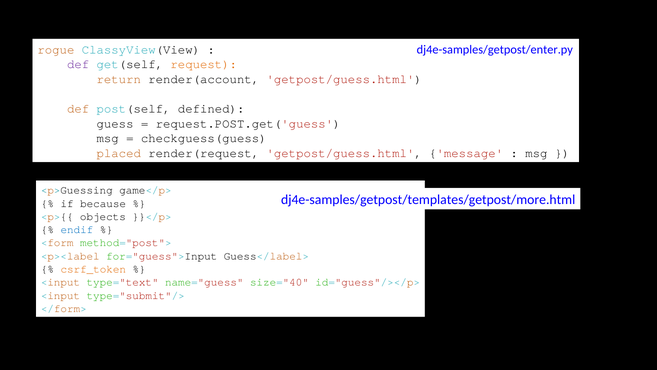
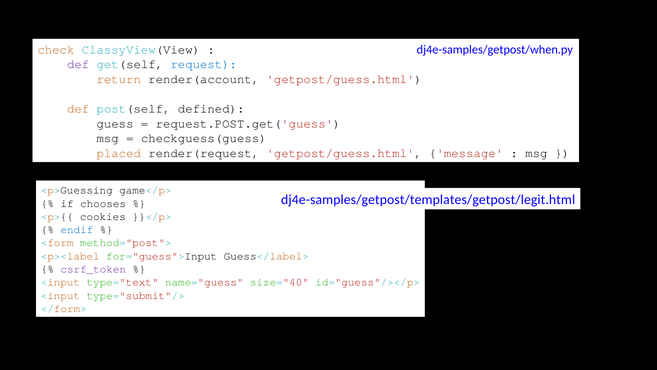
rogue: rogue -> check
dj4e-samples/getpost/enter.py: dj4e-samples/getpost/enter.py -> dj4e-samples/getpost/when.py
request colour: orange -> blue
dj4e-samples/getpost/templates/getpost/more.html: dj4e-samples/getpost/templates/getpost/more.html -> dj4e-samples/getpost/templates/getpost/legit.html
because: because -> chooses
objects: objects -> cookies
csrf_token colour: orange -> purple
